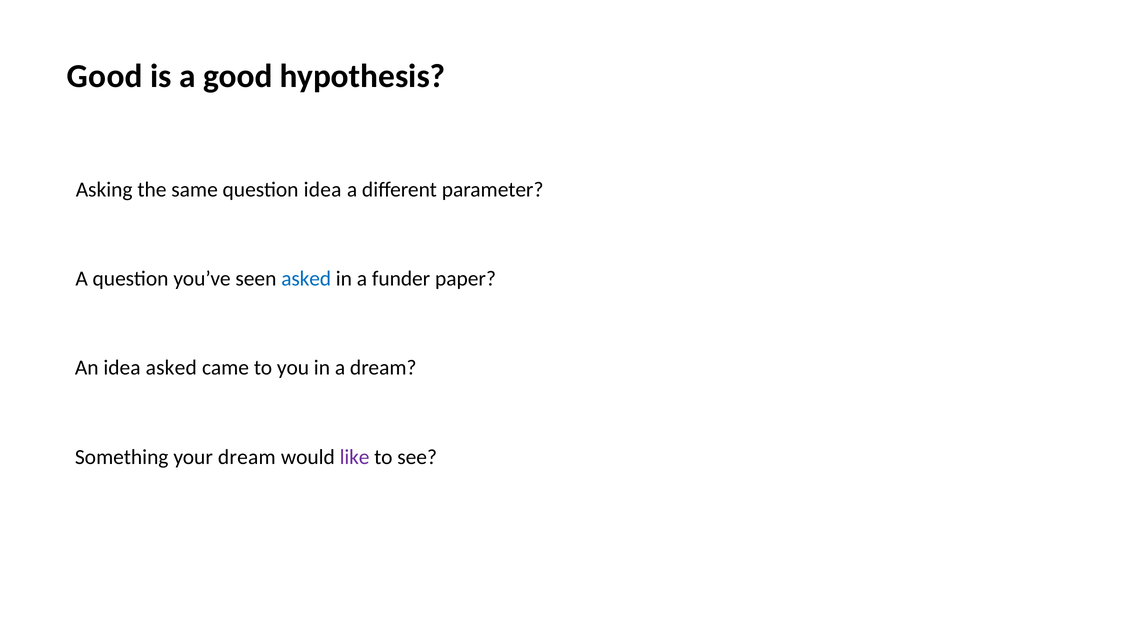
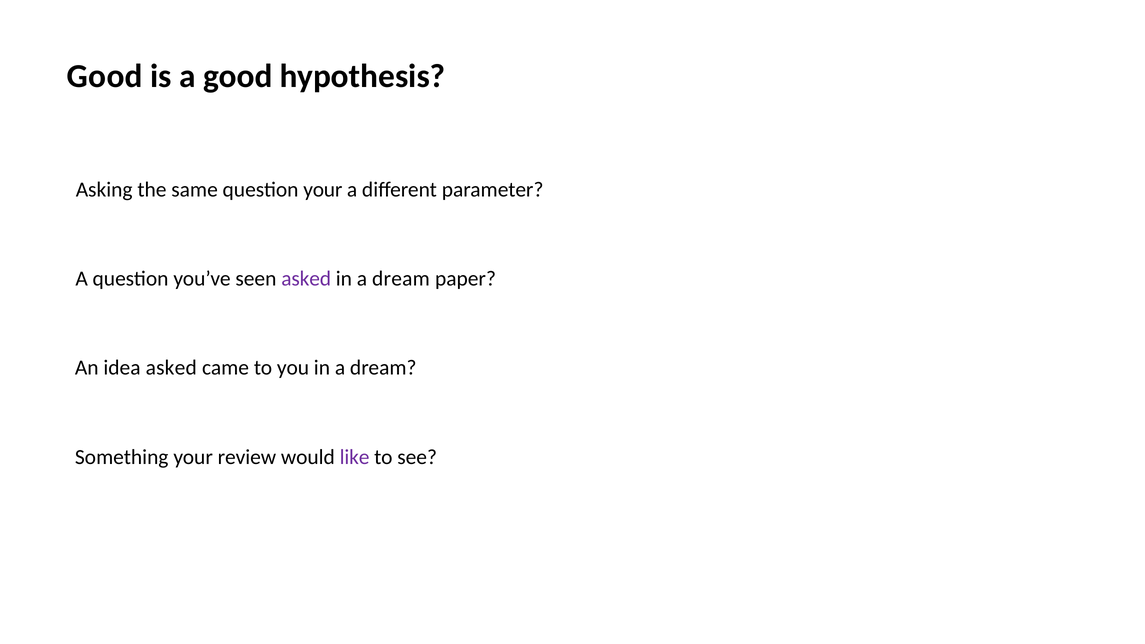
question idea: idea -> your
asked at (306, 279) colour: blue -> purple
funder at (401, 279): funder -> dream
your dream: dream -> review
